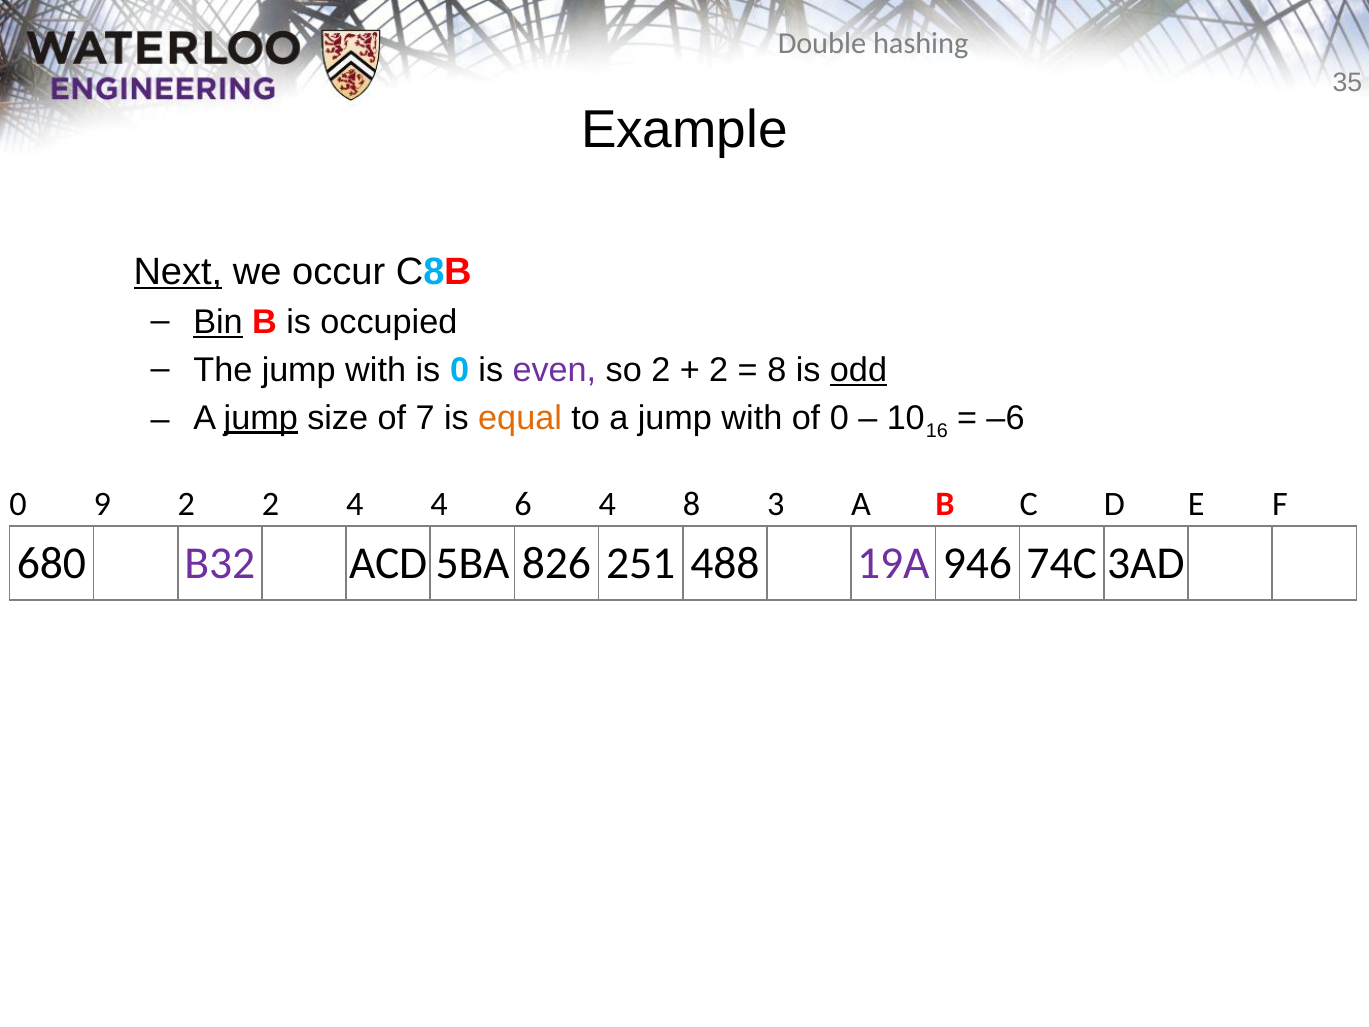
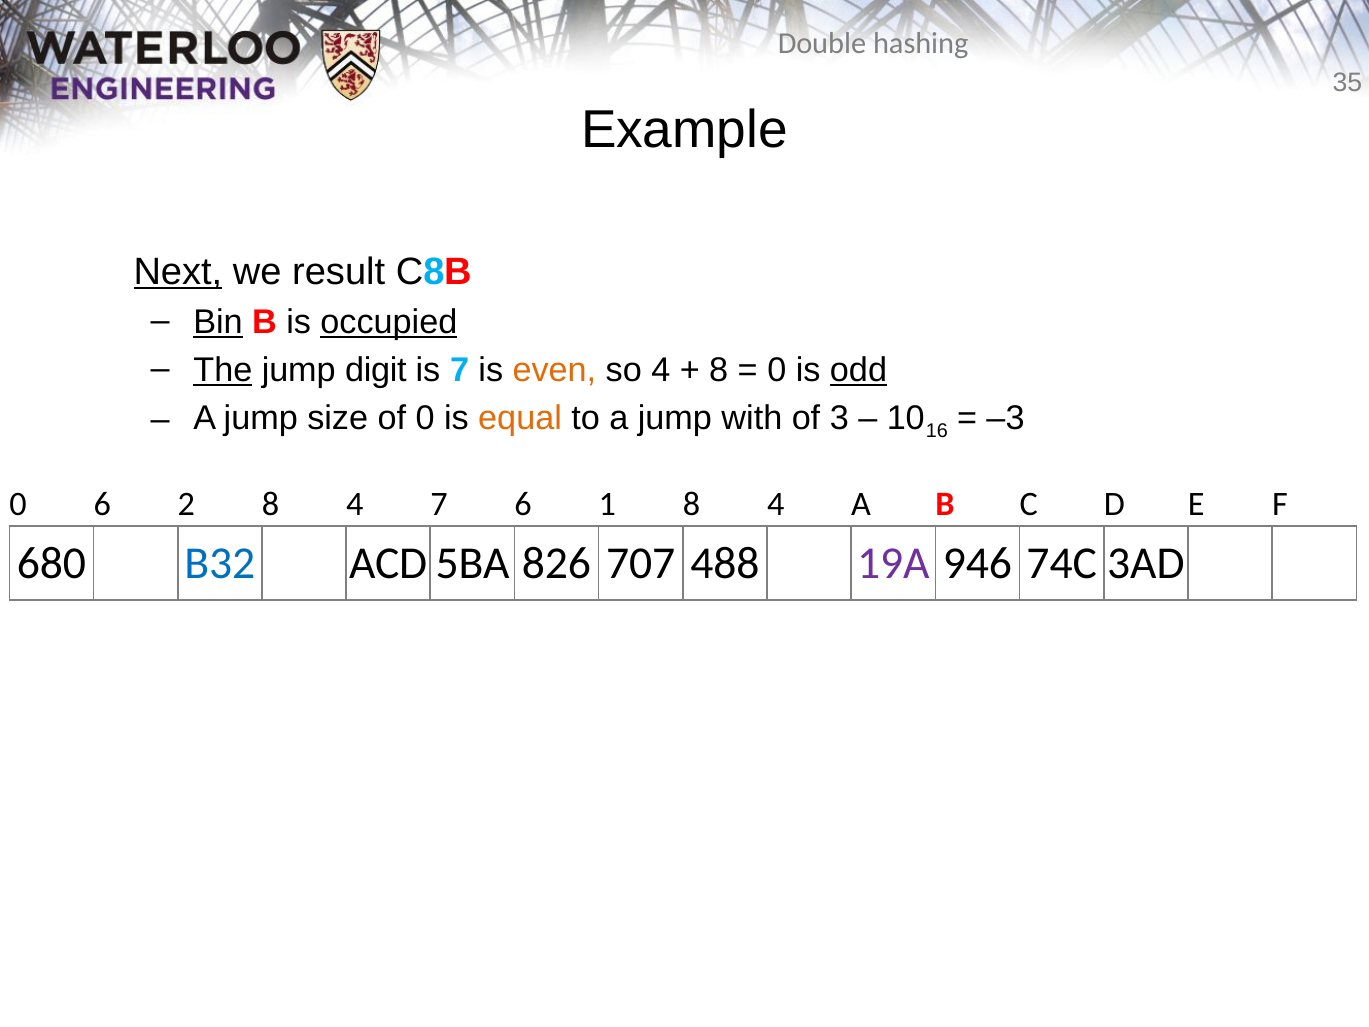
occur: occur -> result
occupied underline: none -> present
The underline: none -> present
with at (376, 370): with -> digit
is 0: 0 -> 7
even colour: purple -> orange
so 2: 2 -> 4
2 at (719, 370): 2 -> 8
8 at (777, 370): 8 -> 0
jump at (261, 418) underline: present -> none
of 7: 7 -> 0
of 0: 0 -> 3
–6: –6 -> –3
0 9: 9 -> 6
2 2: 2 -> 8
4 4: 4 -> 7
6 4: 4 -> 1
3 at (776, 504): 3 -> 4
B32 colour: purple -> blue
251: 251 -> 707
